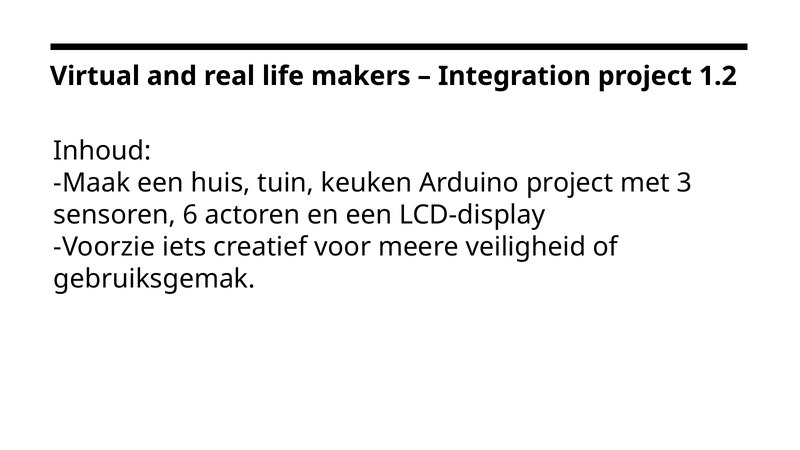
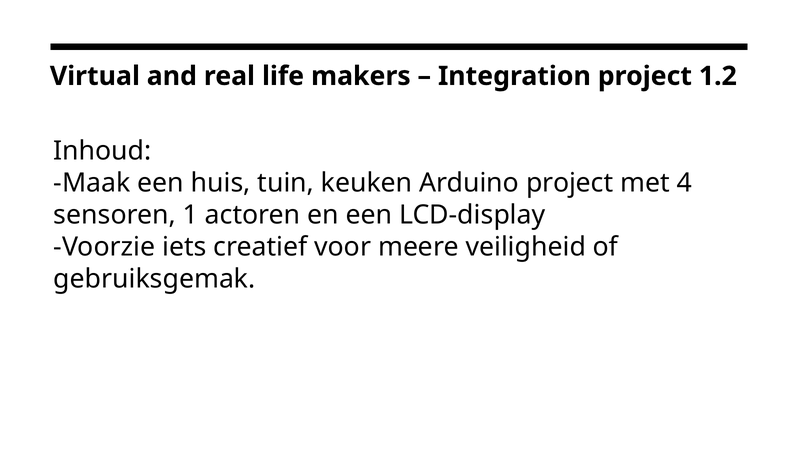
3: 3 -> 4
6: 6 -> 1
